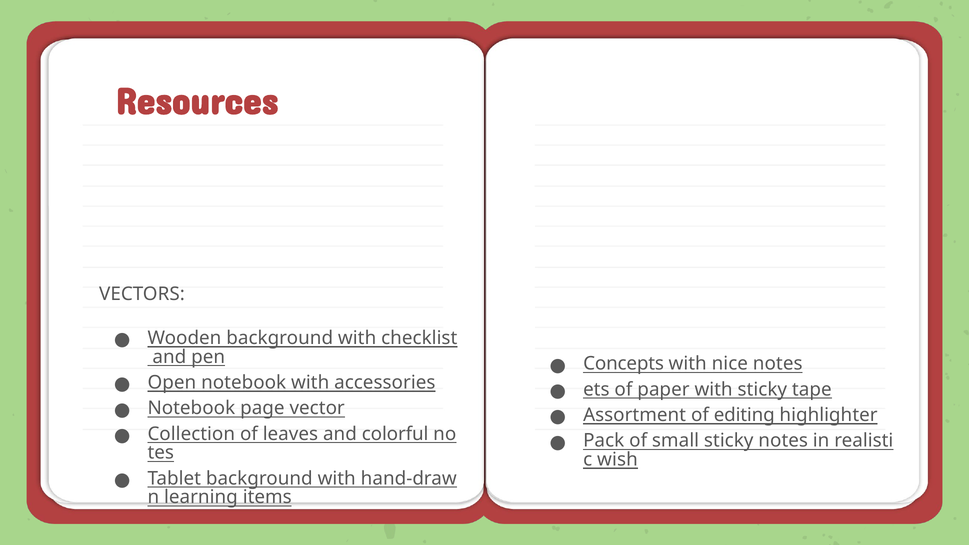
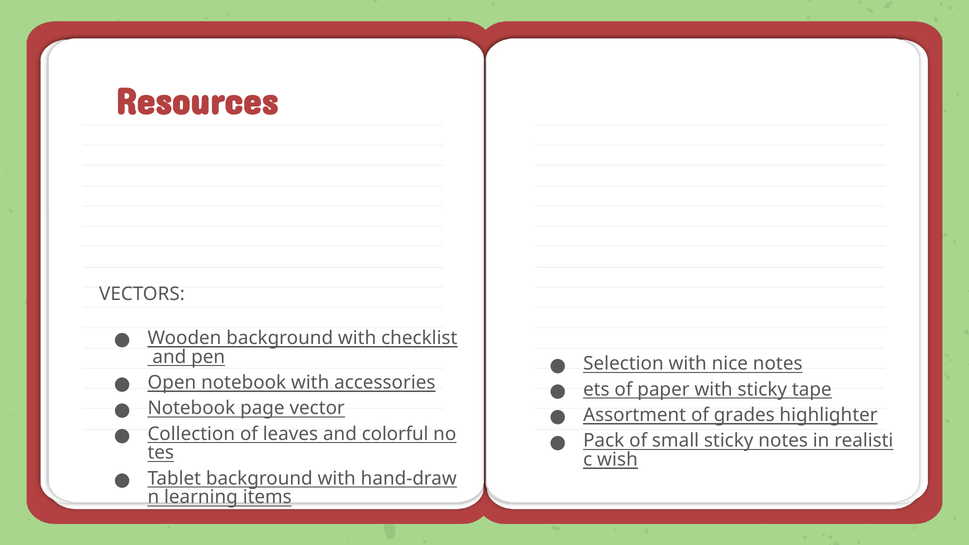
Concepts: Concepts -> Selection
editing: editing -> grades
